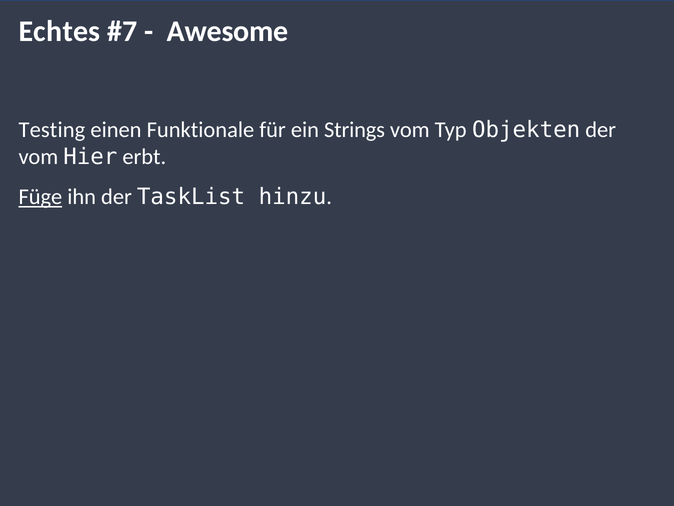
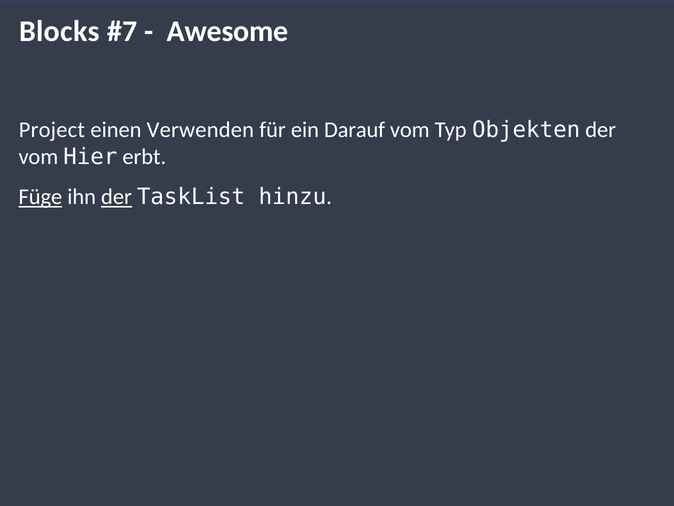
Echtes: Echtes -> Blocks
Testing: Testing -> Project
Funktionale: Funktionale -> Verwenden
Strings: Strings -> Darauf
der at (117, 197) underline: none -> present
